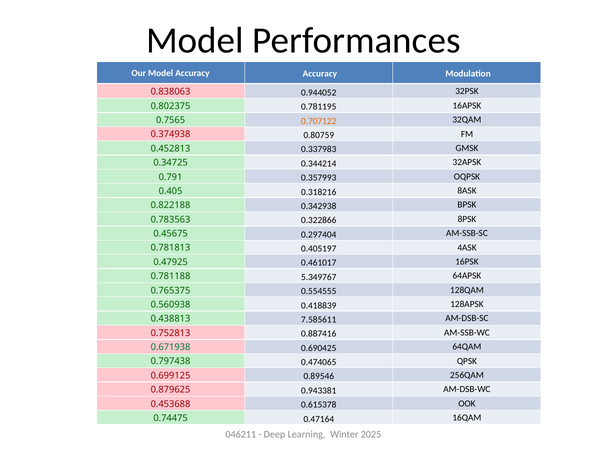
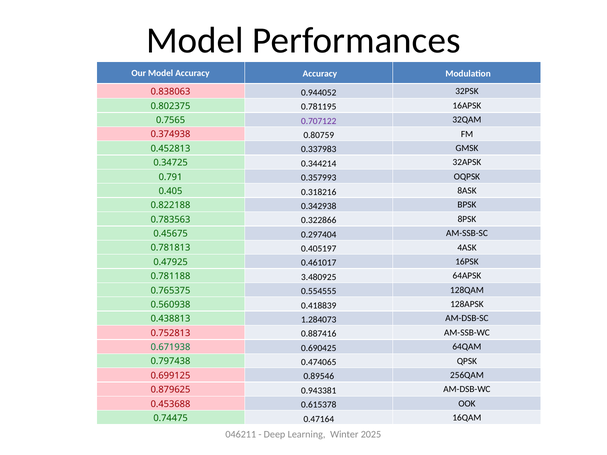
0.707122 colour: orange -> purple
5.349767: 5.349767 -> 3.480925
7.585611: 7.585611 -> 1.284073
